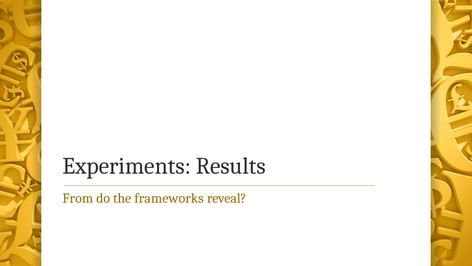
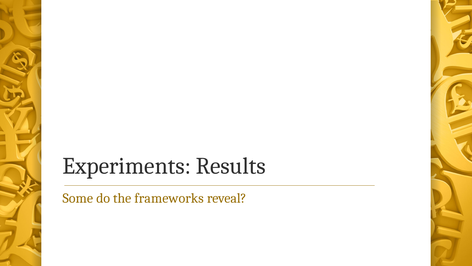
From: From -> Some
